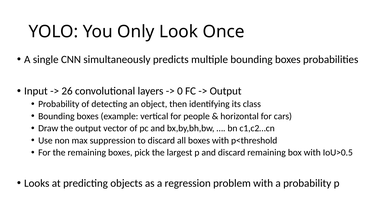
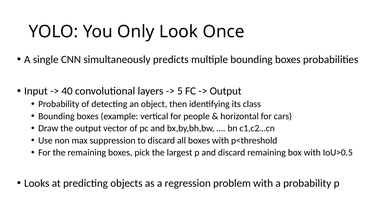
26: 26 -> 40
0: 0 -> 5
